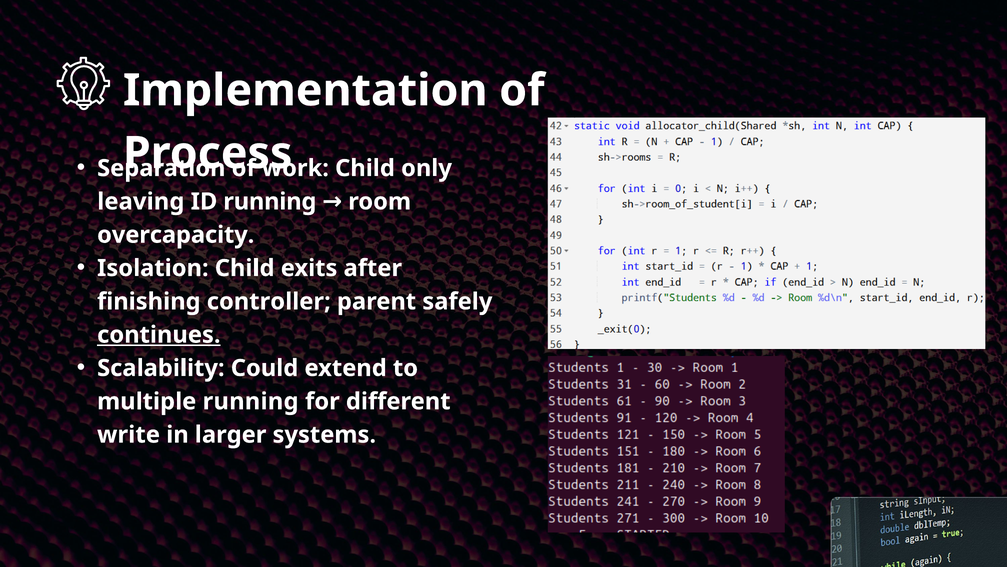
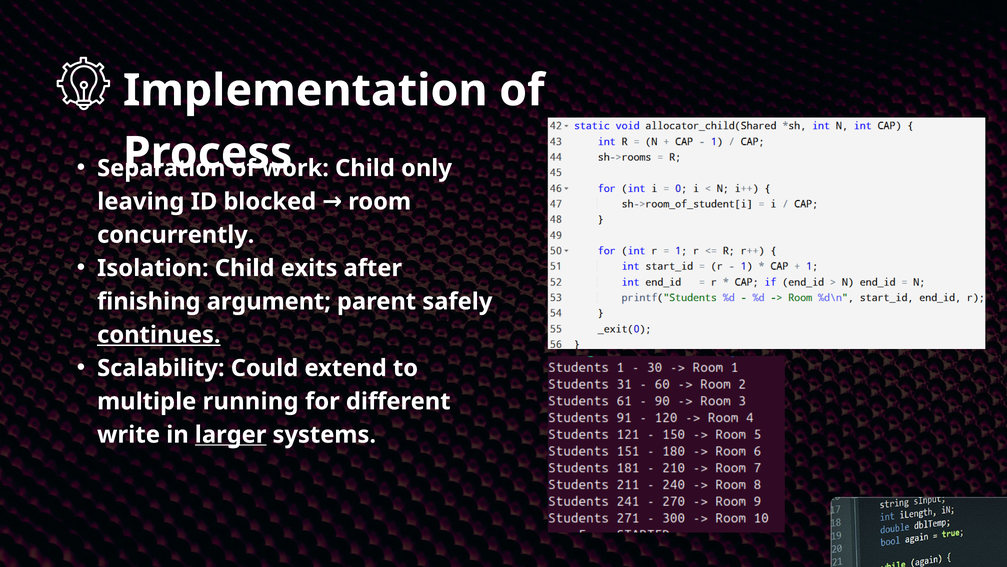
ID running: running -> blocked
overcapacity: overcapacity -> concurrently
controller: controller -> argument
larger underline: none -> present
